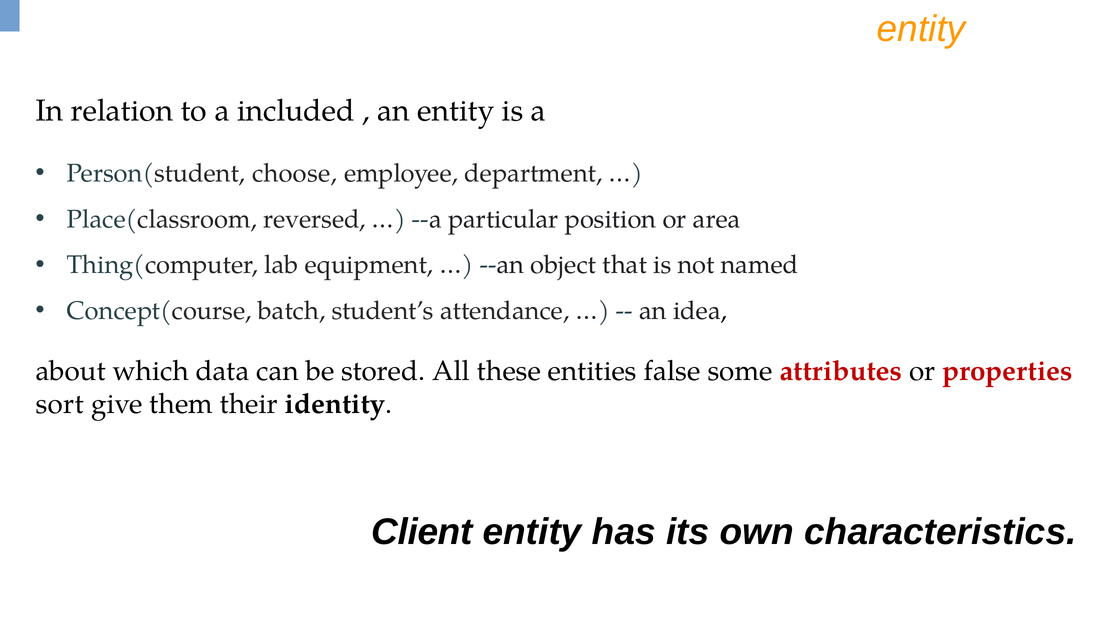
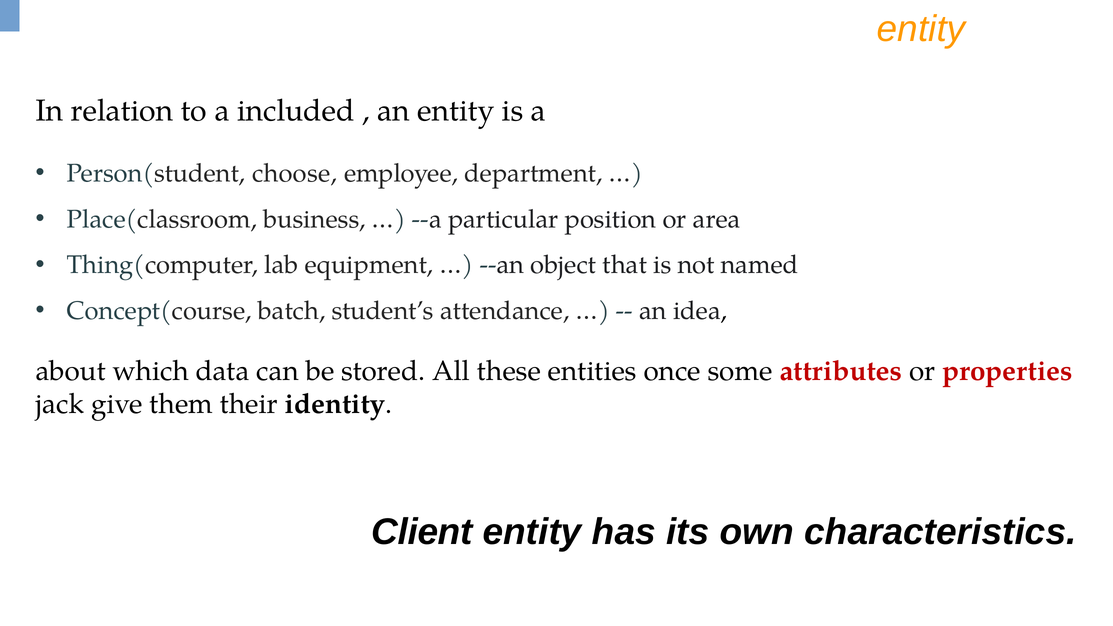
reversed: reversed -> business
false: false -> once
sort: sort -> jack
